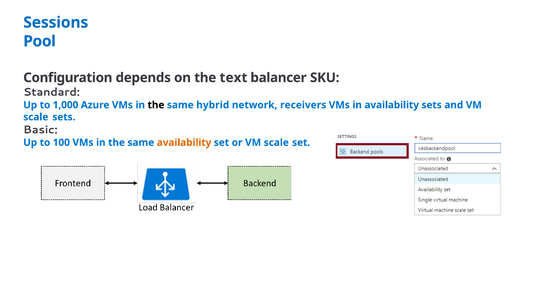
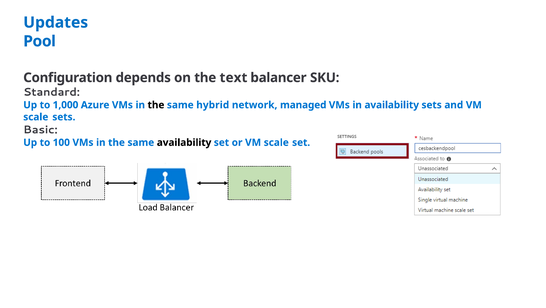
Sessions: Sessions -> Updates
receivers: receivers -> managed
availability at (184, 142) colour: orange -> black
